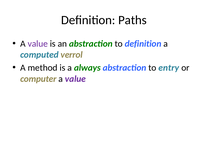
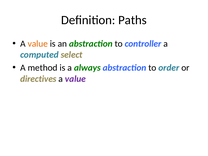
value at (38, 44) colour: purple -> orange
to definition: definition -> controller
verrol: verrol -> select
entry: entry -> order
computer: computer -> directives
